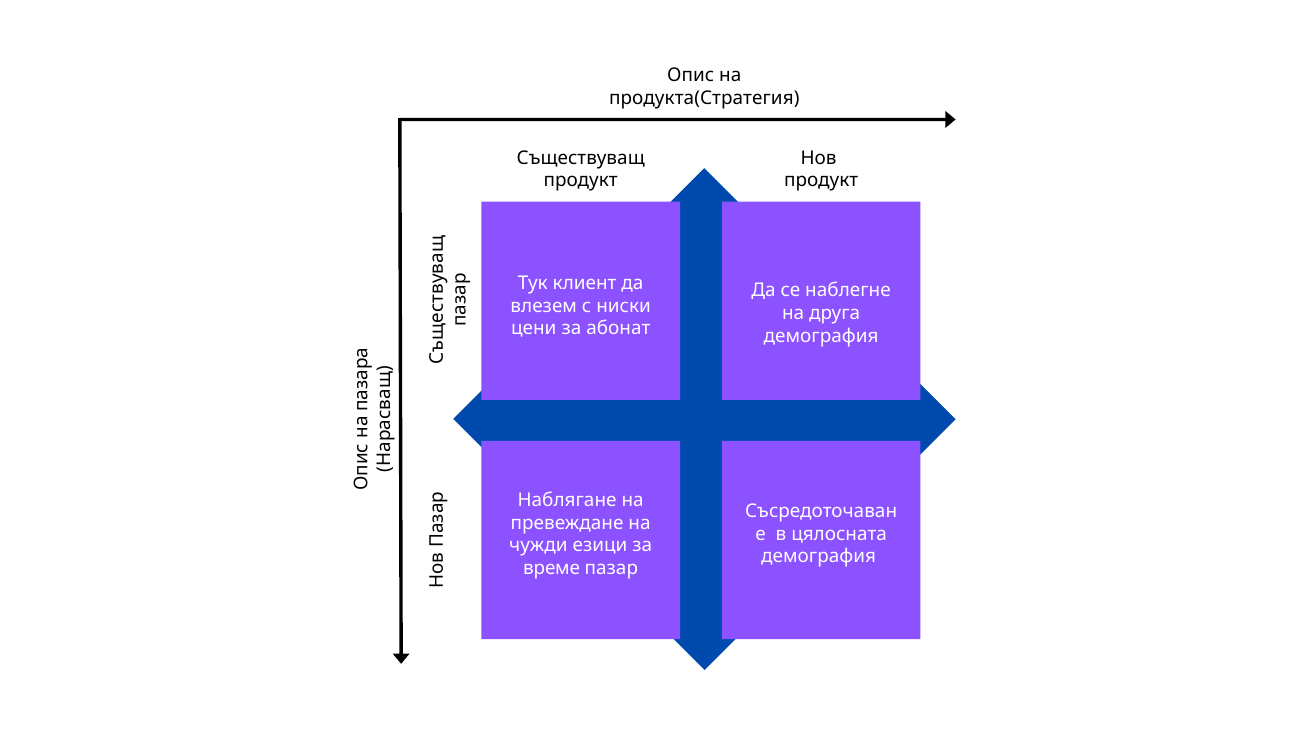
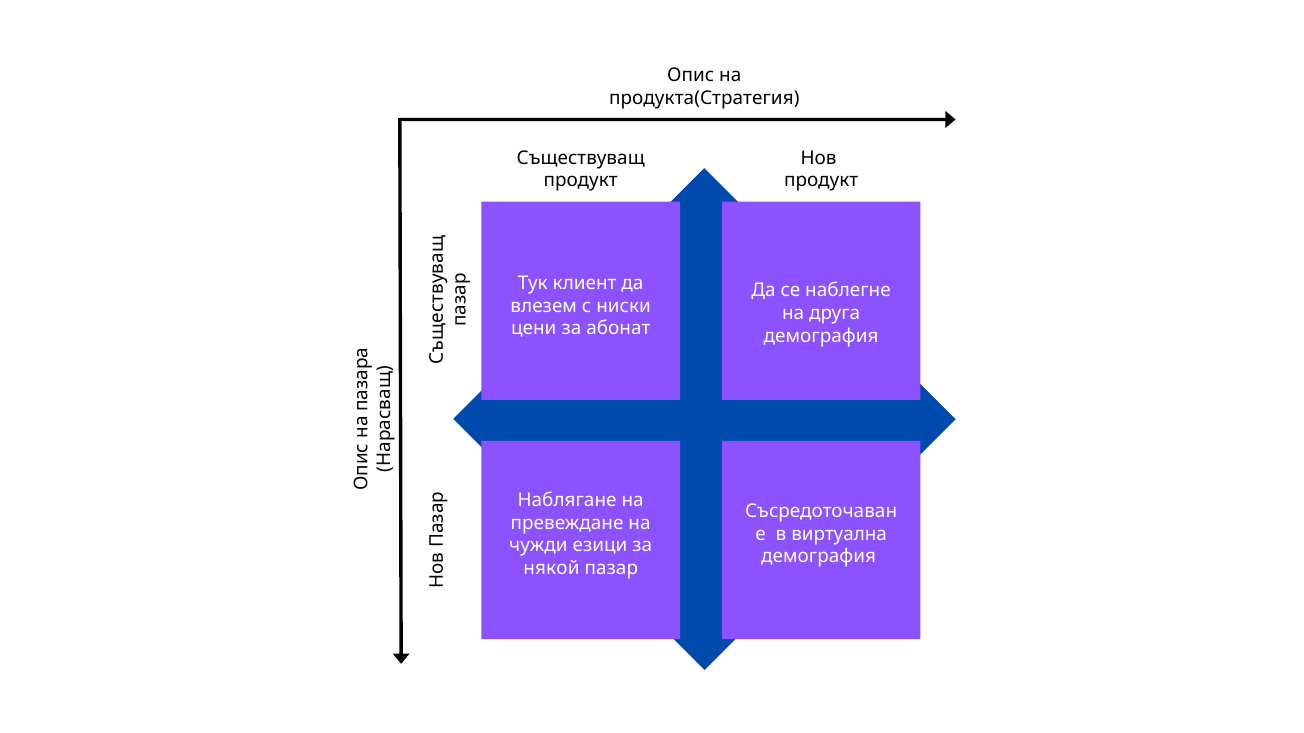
цялосната: цялосната -> виртуална
време: време -> някой
